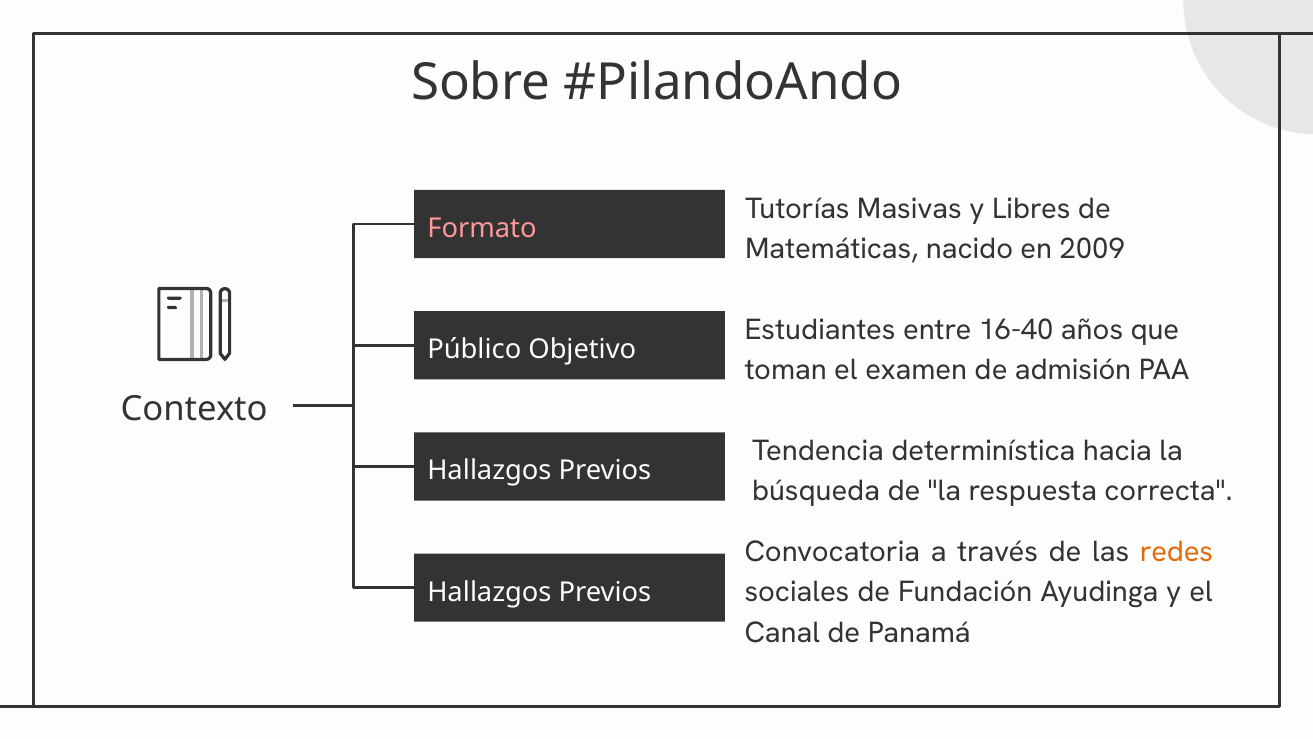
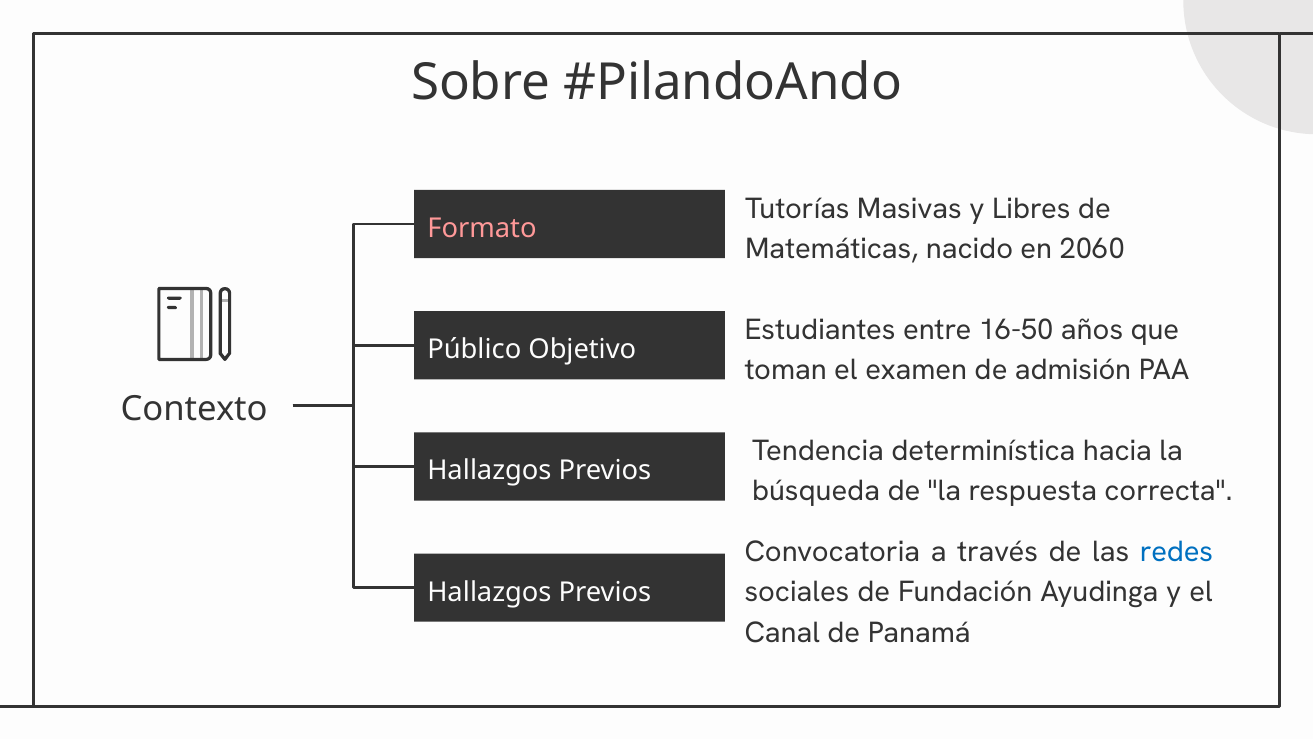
2009: 2009 -> 2060
16-40: 16-40 -> 16-50
redes colour: orange -> blue
